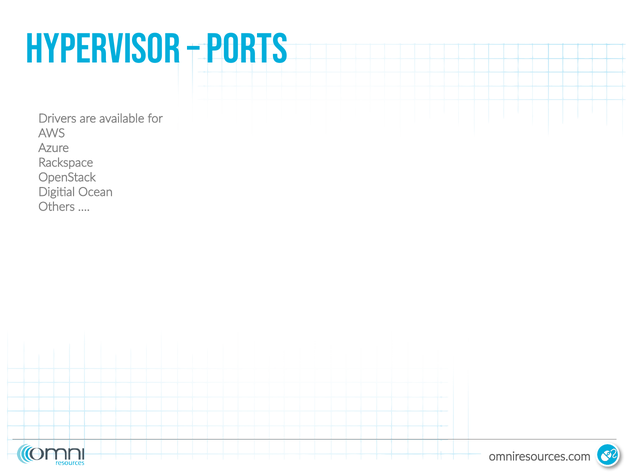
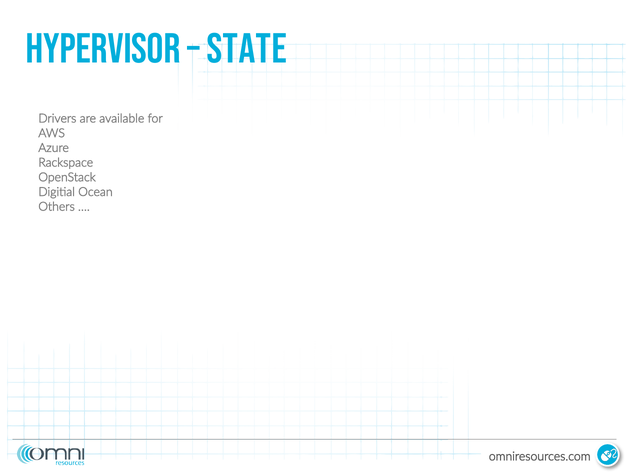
Ports: Ports -> State
